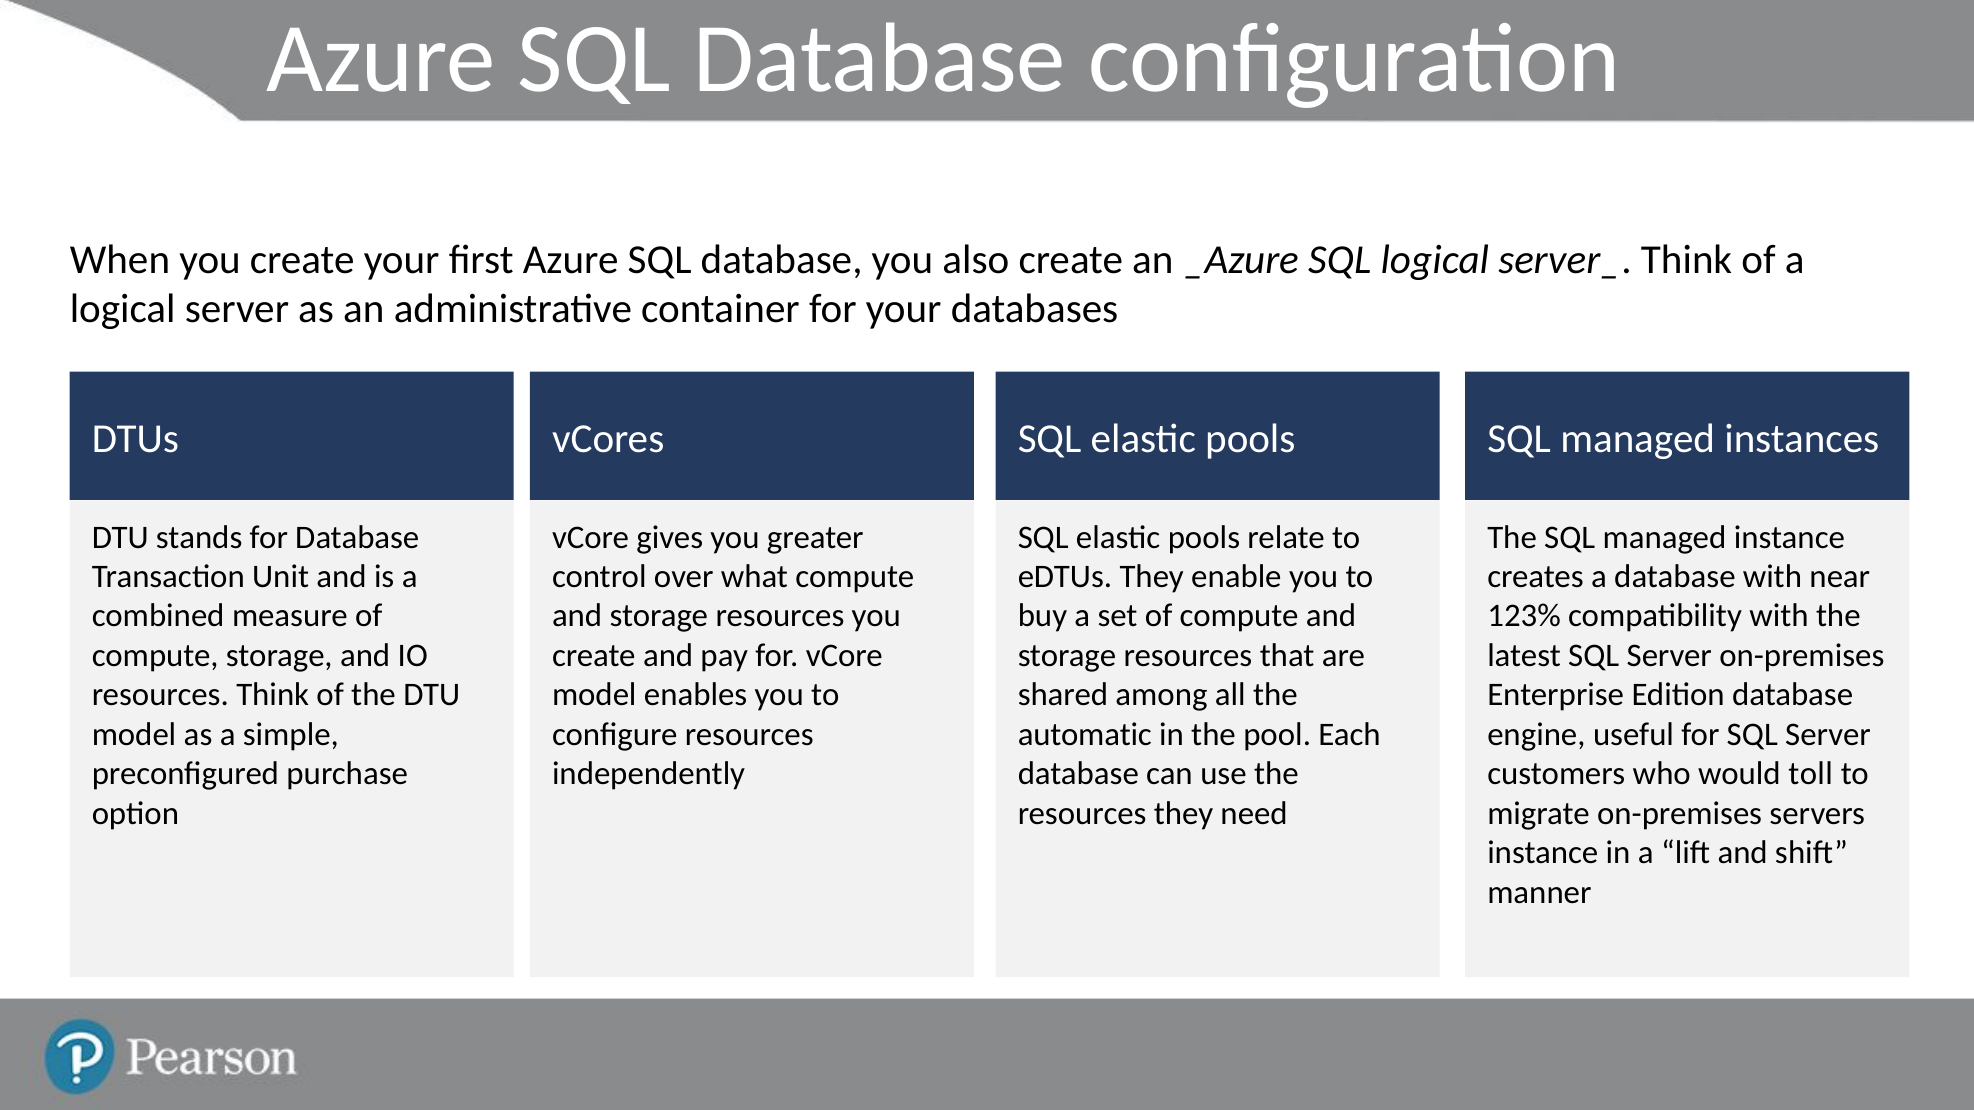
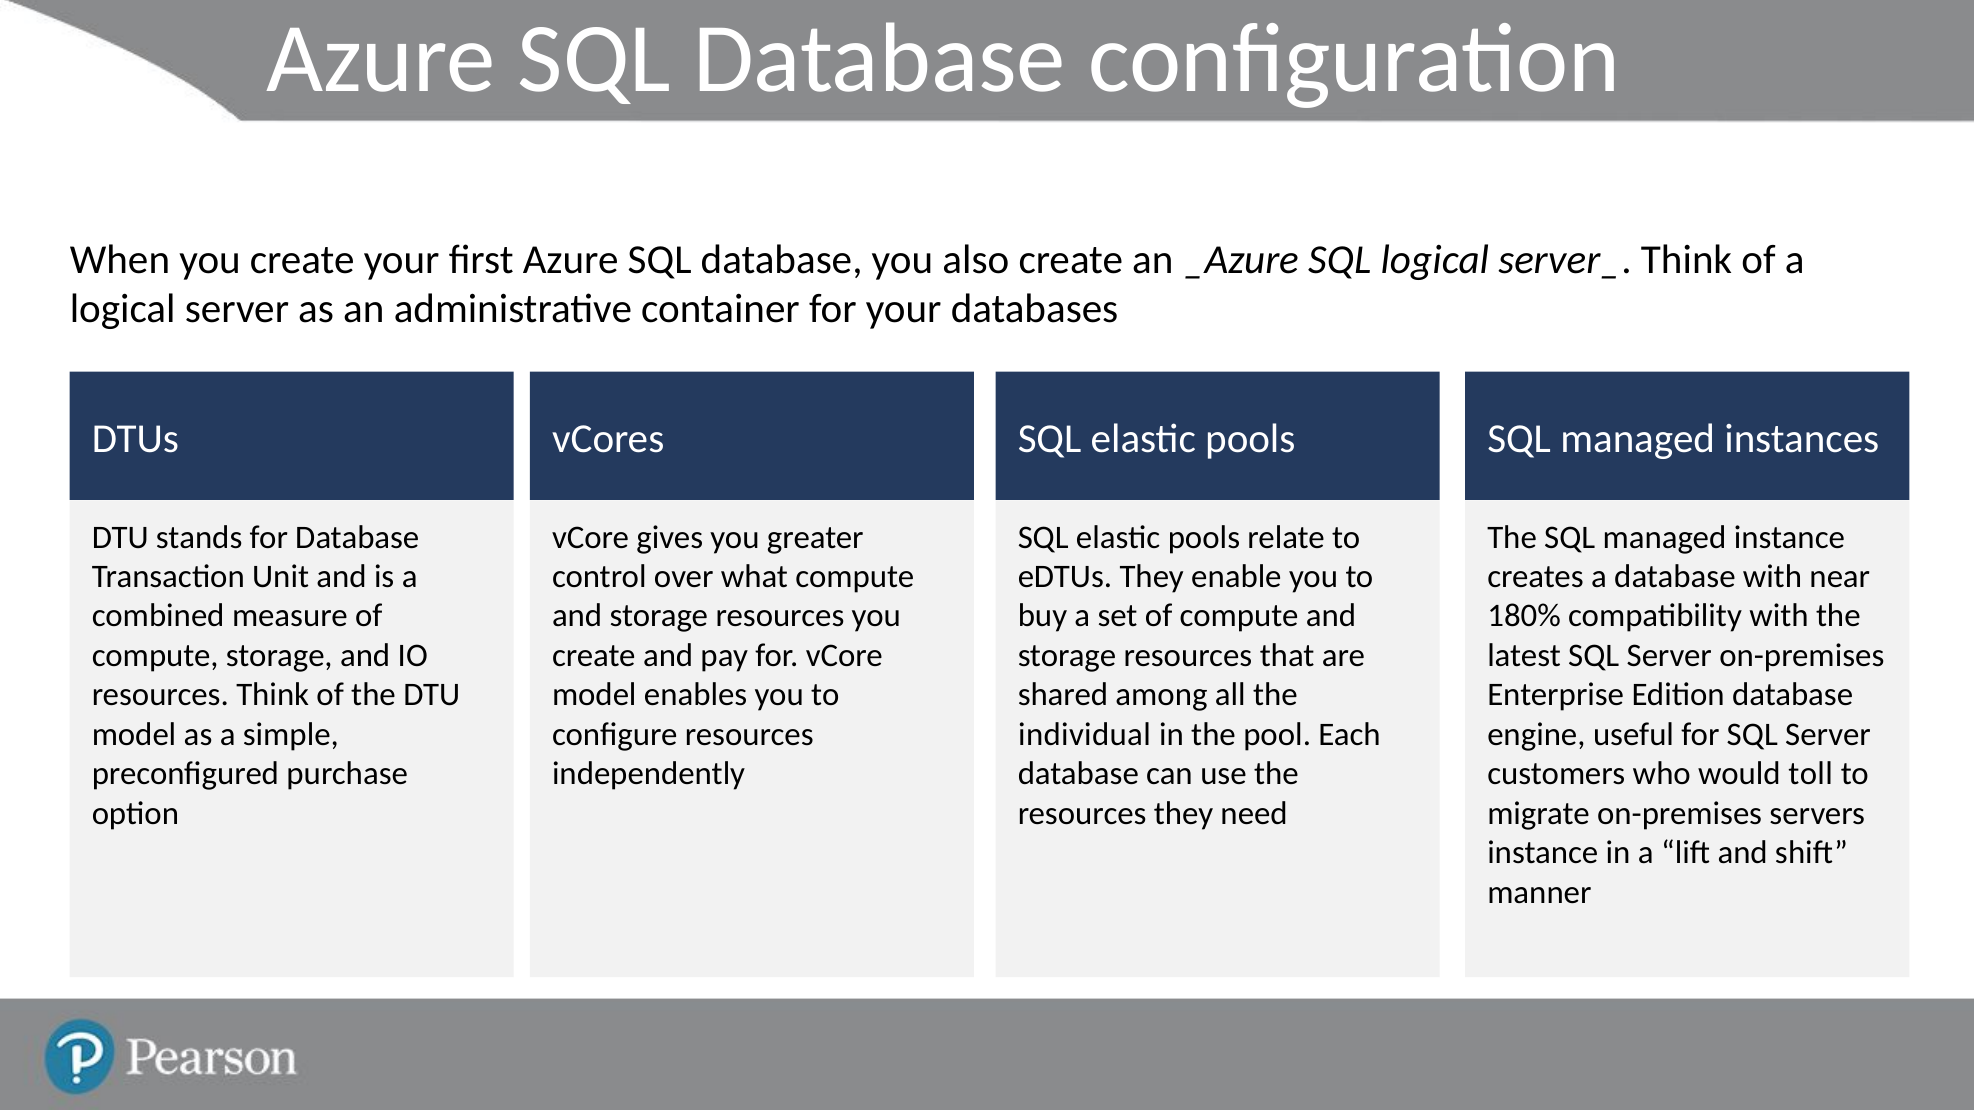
123%: 123% -> 180%
automatic: automatic -> individual
